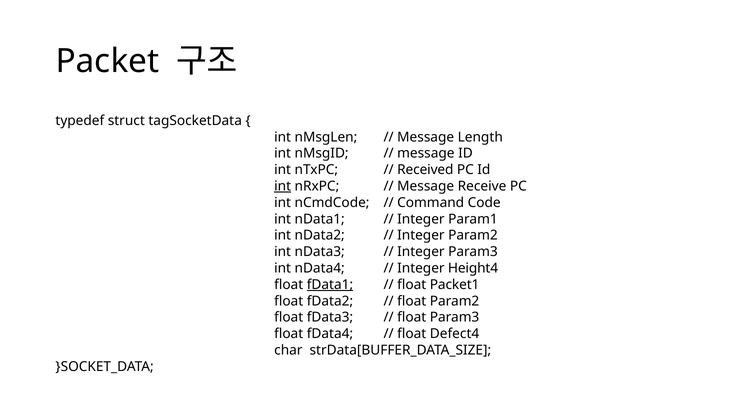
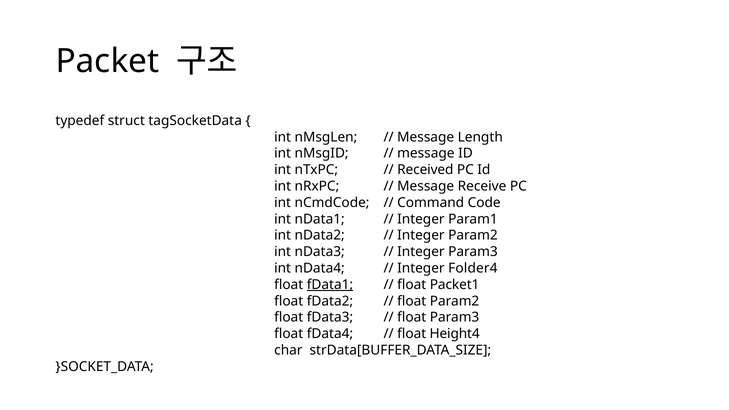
int at (283, 186) underline: present -> none
Height4: Height4 -> Folder4
Defect4: Defect4 -> Height4
